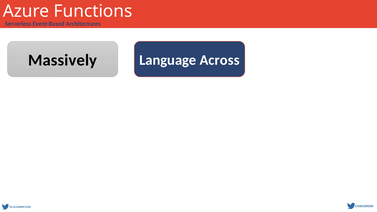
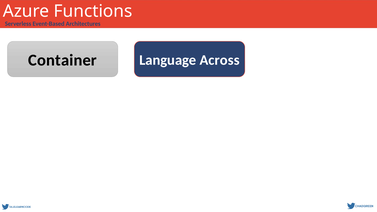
Massively: Massively -> Container
